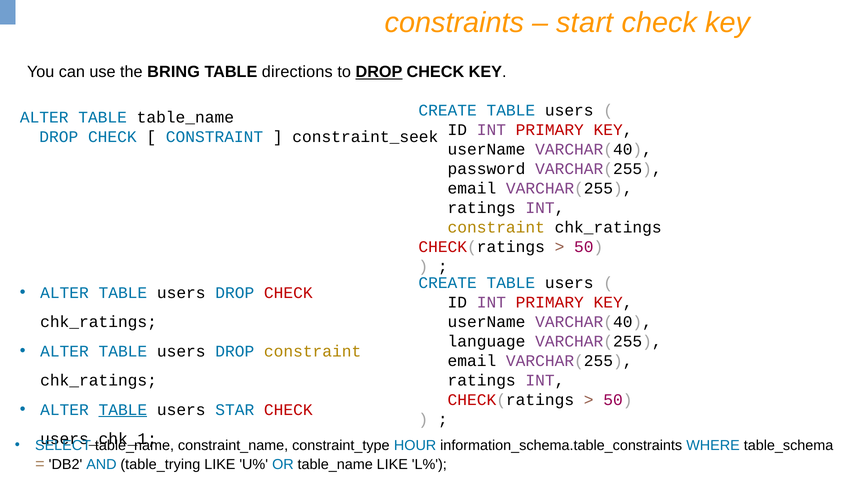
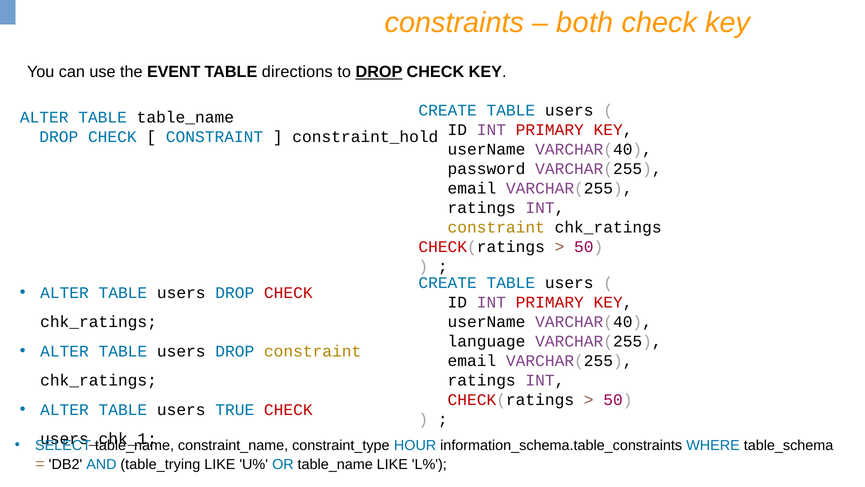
start: start -> both
BRING: BRING -> EVENT
constraint_seek: constraint_seek -> constraint_hold
TABLE at (123, 409) underline: present -> none
STAR: STAR -> TRUE
